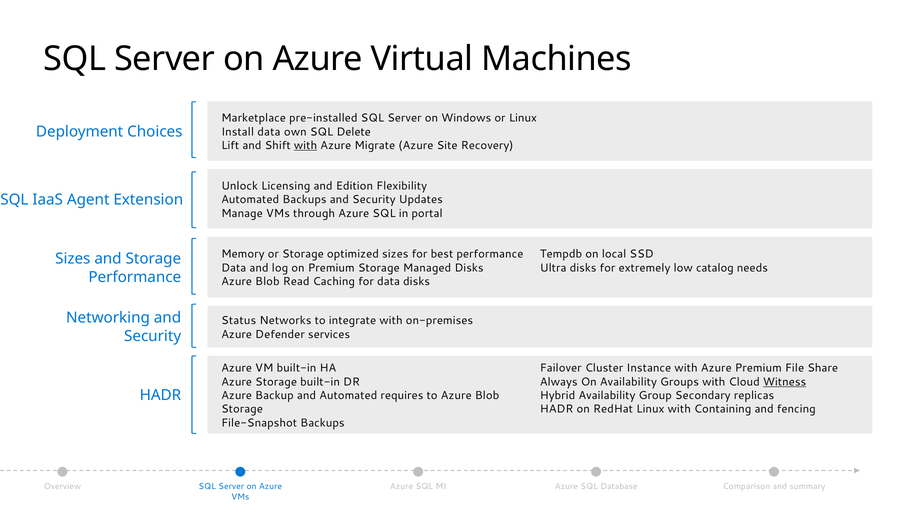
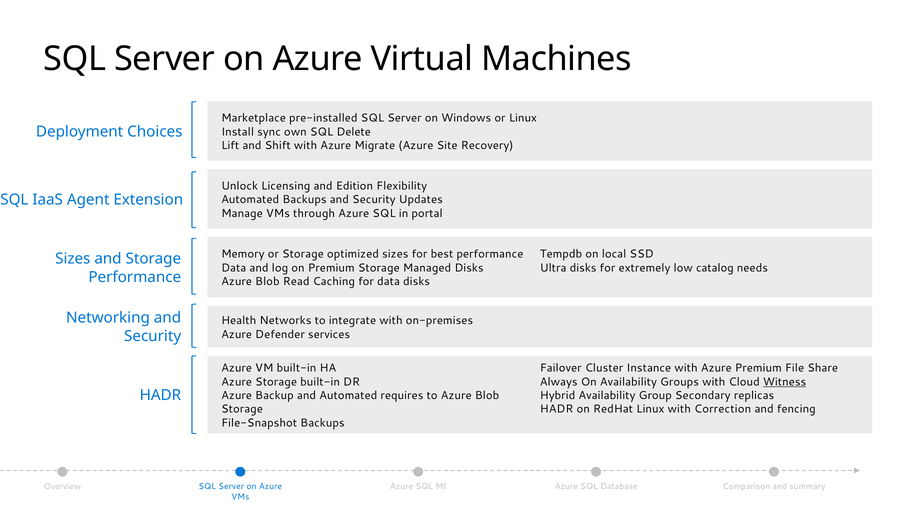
Install data: data -> sync
with at (305, 146) underline: present -> none
Status: Status -> Health
Containing: Containing -> Correction
